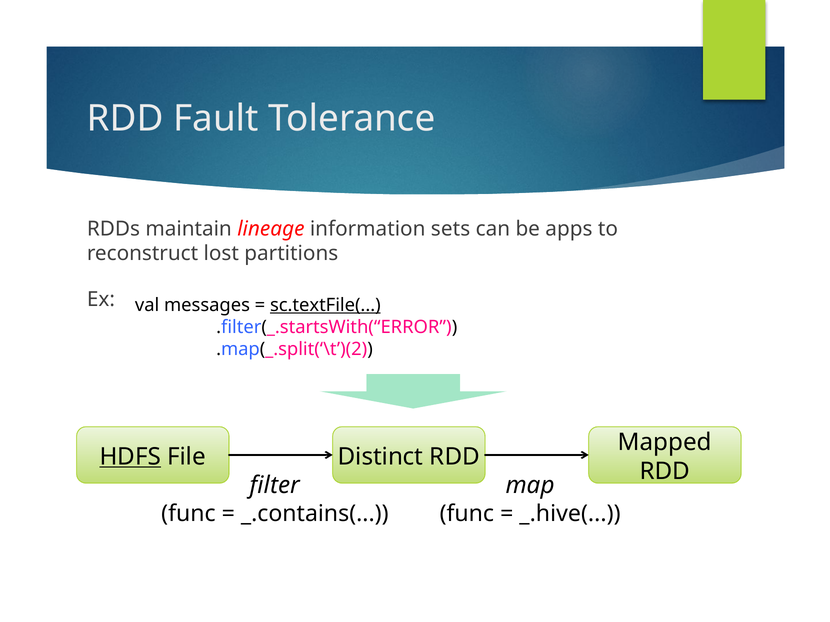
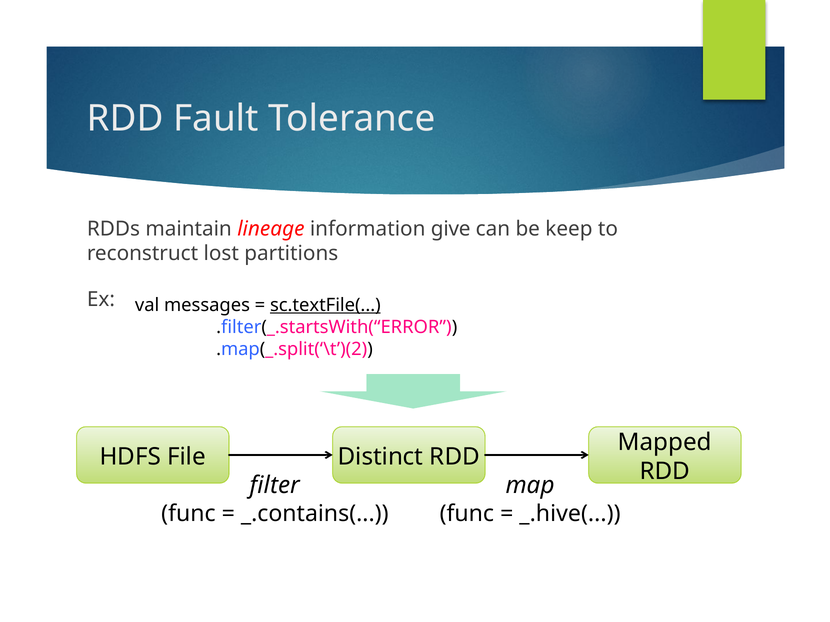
sets: sets -> give
apps: apps -> keep
HDFS underline: present -> none
